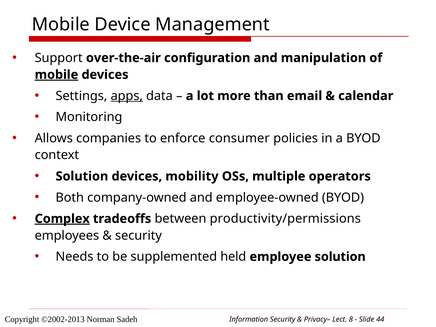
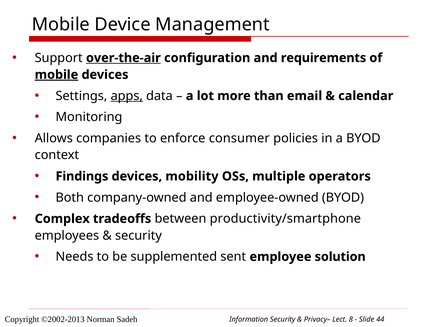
over-the-air underline: none -> present
manipulation: manipulation -> requirements
Solution at (82, 176): Solution -> Findings
Complex underline: present -> none
productivity/permissions: productivity/permissions -> productivity/smartphone
held: held -> sent
